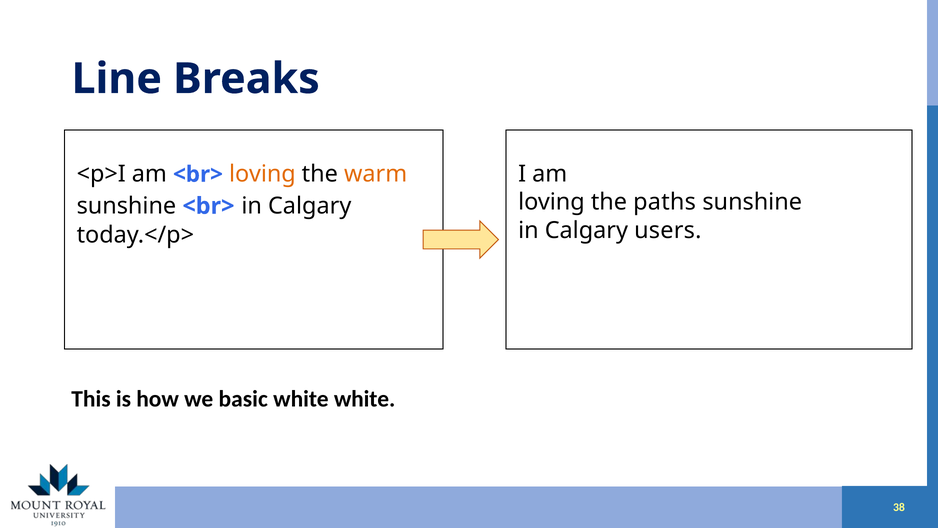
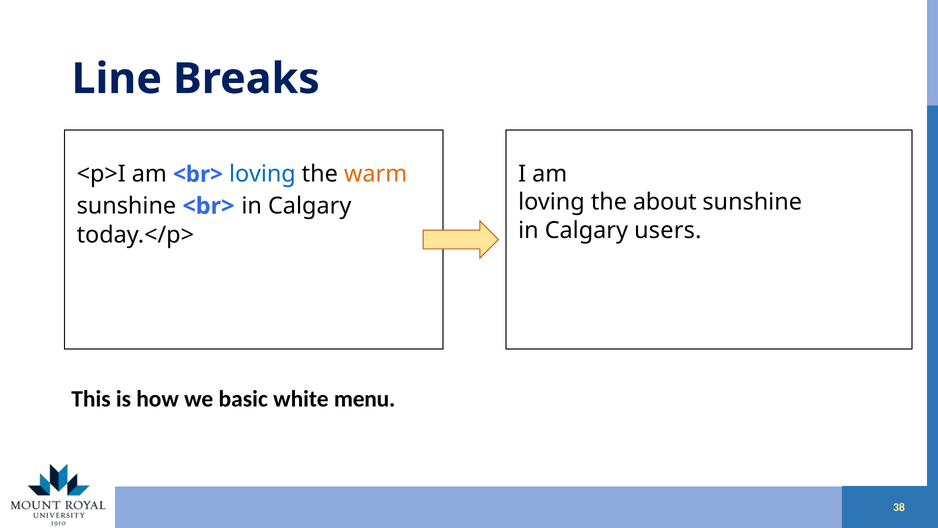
loving at (262, 174) colour: orange -> blue
paths: paths -> about
white white: white -> menu
